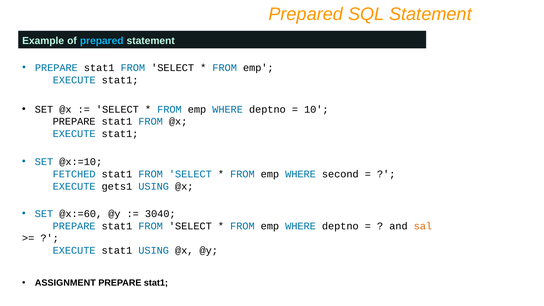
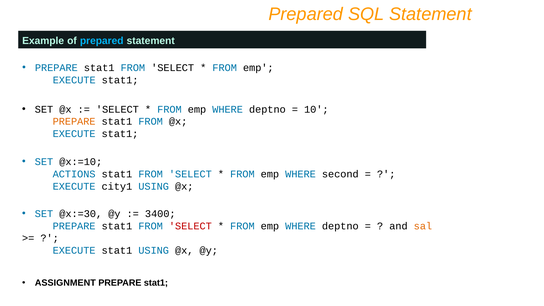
PREPARE at (74, 122) colour: black -> orange
FETCHED: FETCHED -> ACTIONS
gets1: gets1 -> city1
@x:=60: @x:=60 -> @x:=30
3040: 3040 -> 3400
SELECT at (190, 226) colour: black -> red
